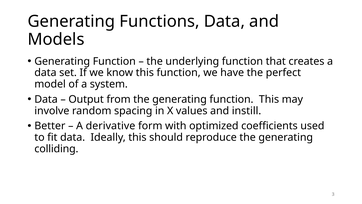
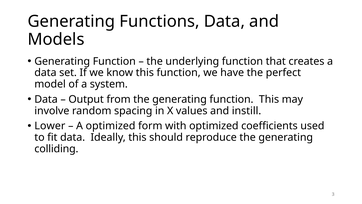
Better: Better -> Lower
A derivative: derivative -> optimized
